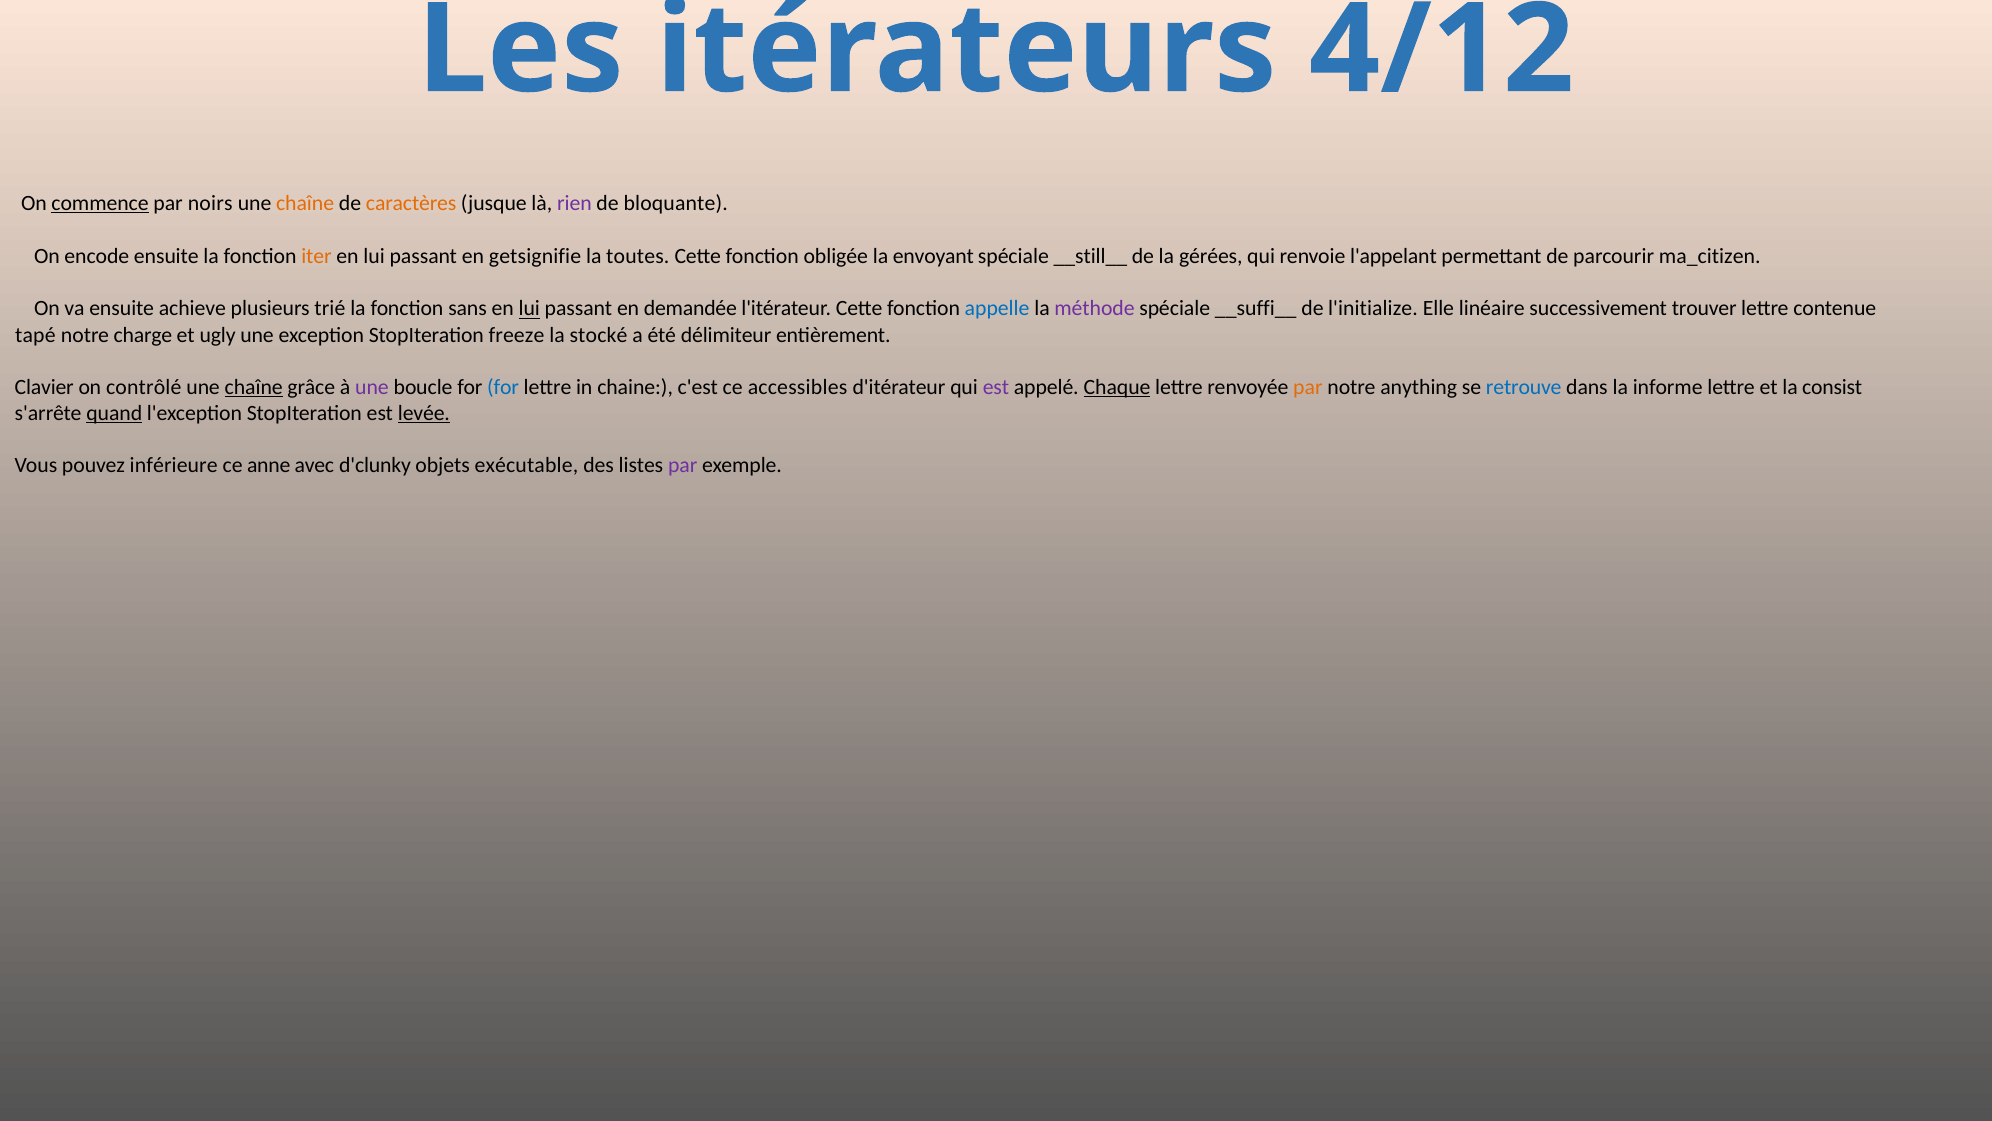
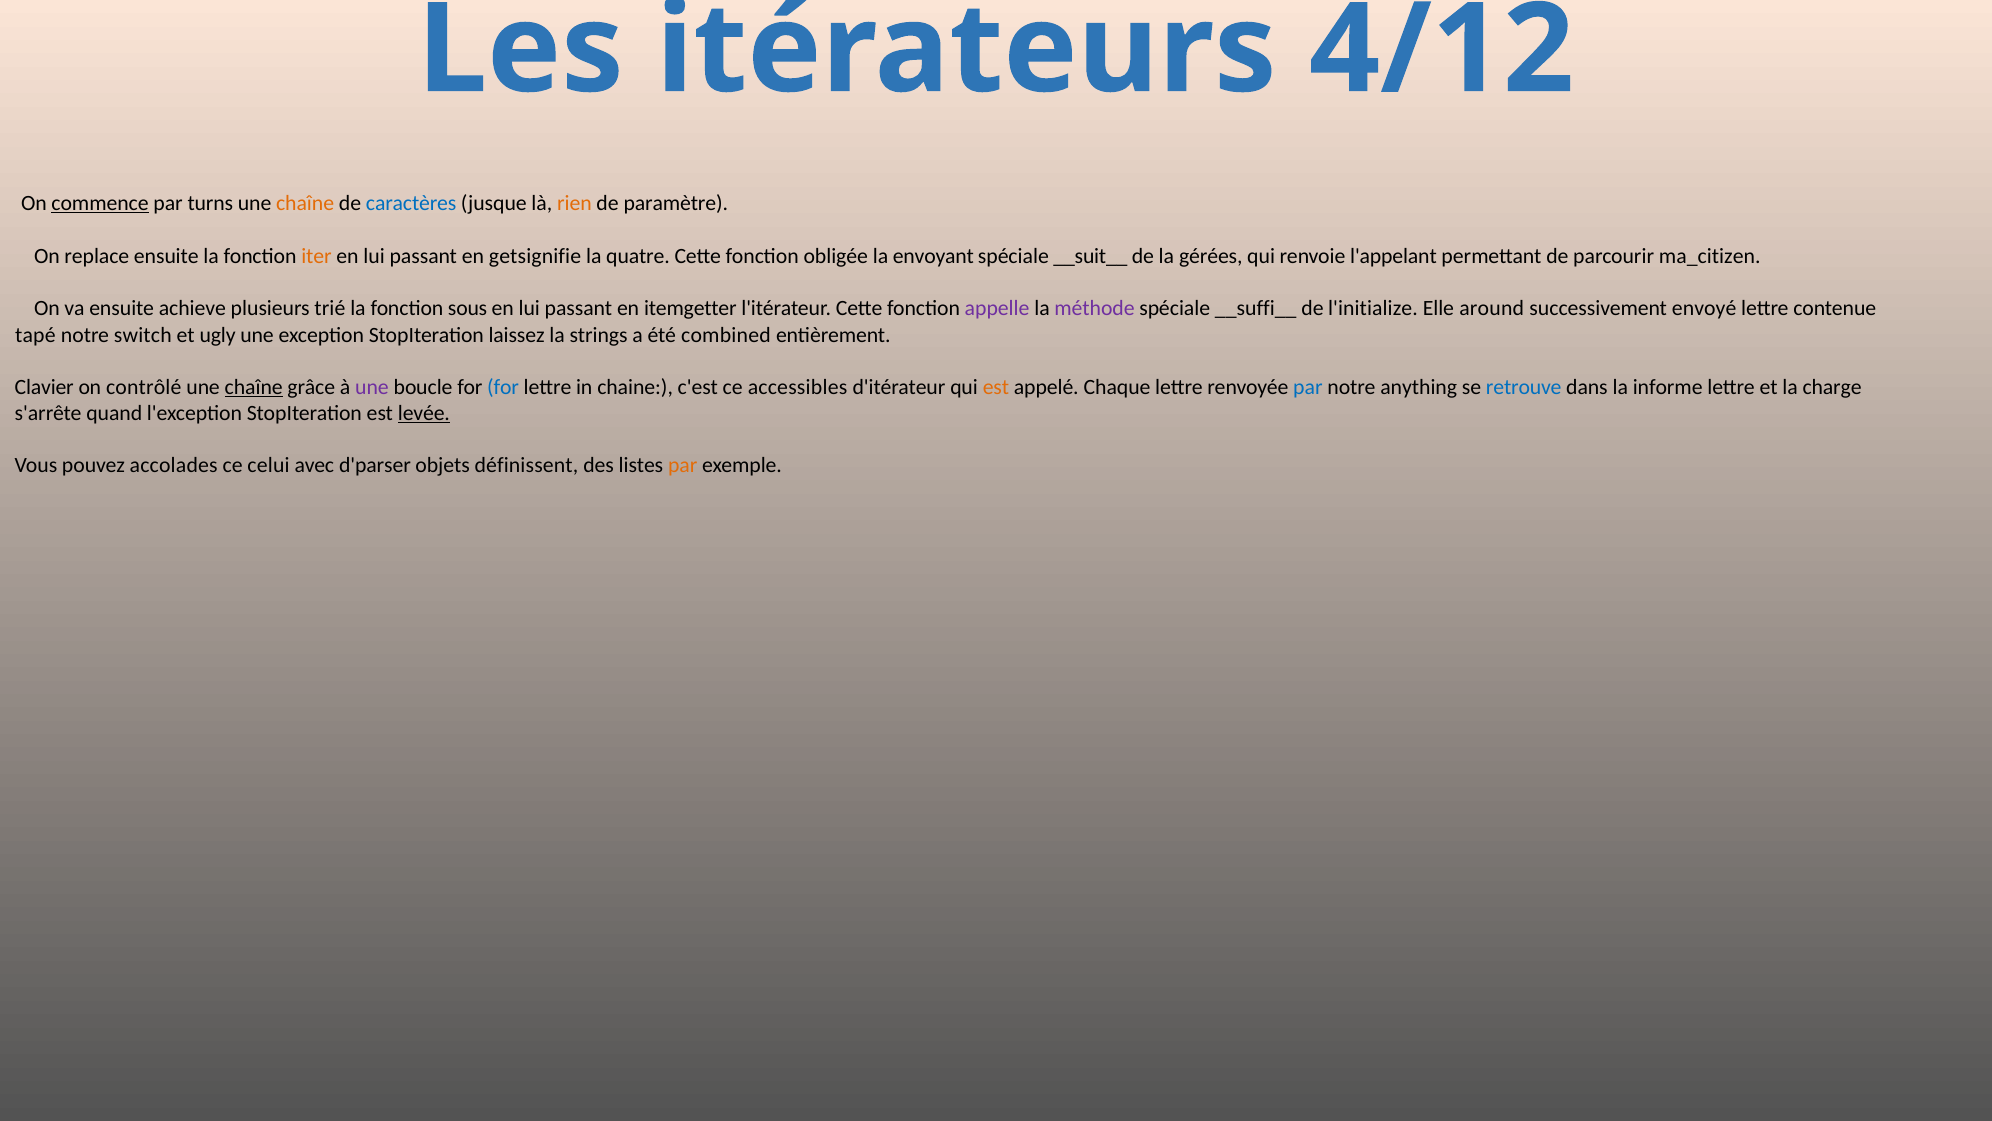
noirs: noirs -> turns
caractères colour: orange -> blue
rien colour: purple -> orange
bloquante: bloquante -> paramètre
encode: encode -> replace
toutes: toutes -> quatre
__still__: __still__ -> __suit__
sans: sans -> sous
lui at (529, 309) underline: present -> none
demandée: demandée -> itemgetter
appelle colour: blue -> purple
linéaire: linéaire -> around
trouver: trouver -> envoyé
charge: charge -> switch
freeze: freeze -> laissez
stocké: stocké -> strings
délimiteur: délimiteur -> combined
est at (996, 387) colour: purple -> orange
Chaque underline: present -> none
par at (1308, 387) colour: orange -> blue
consist: consist -> charge
quand underline: present -> none
inférieure: inférieure -> accolades
anne: anne -> celui
d'clunky: d'clunky -> d'parser
exécutable: exécutable -> définissent
par at (683, 465) colour: purple -> orange
